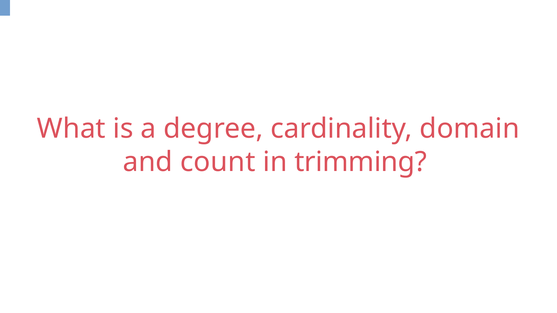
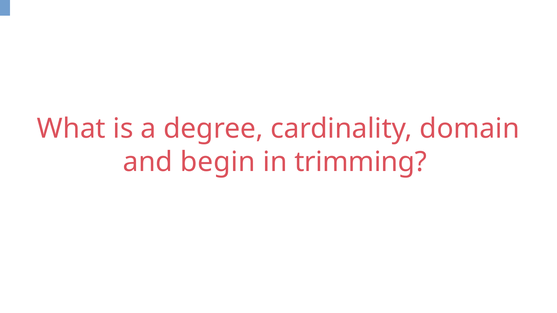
count: count -> begin
